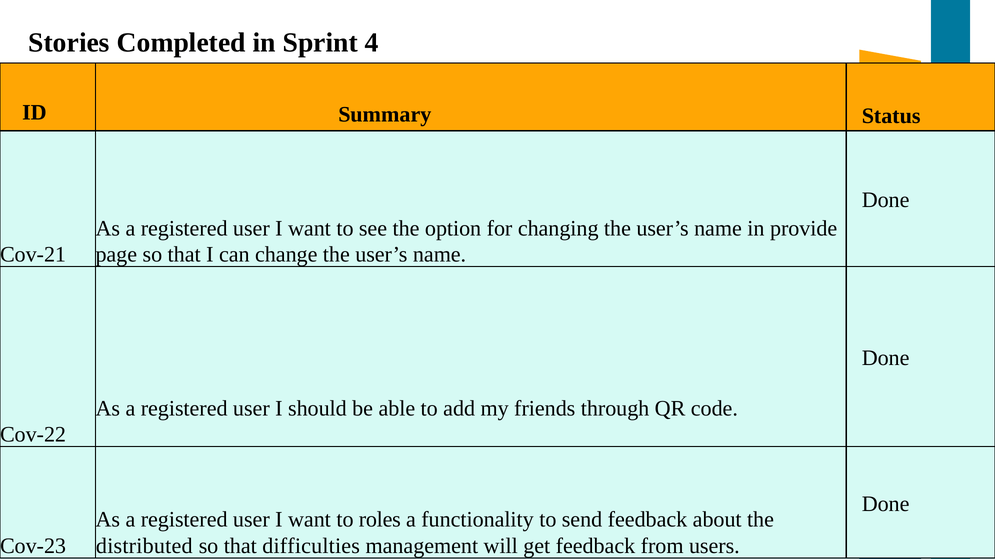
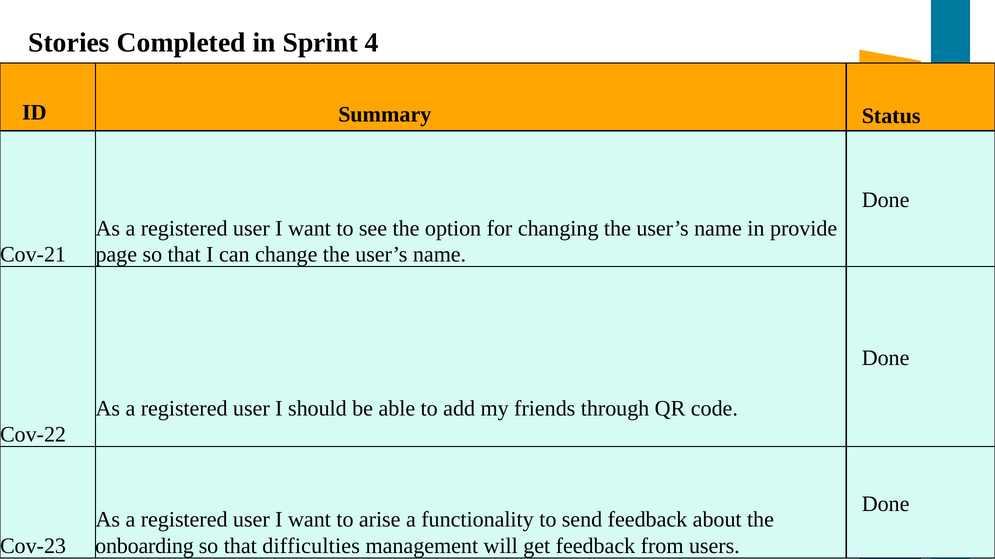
roles: roles -> arise
distributed: distributed -> onboarding
